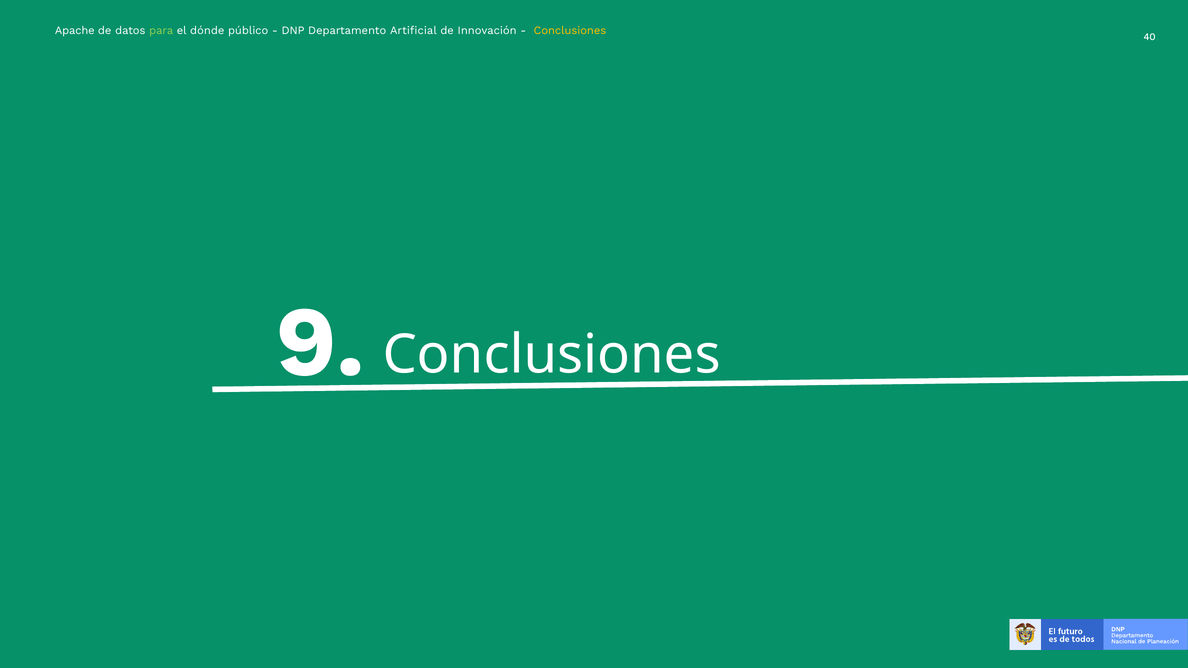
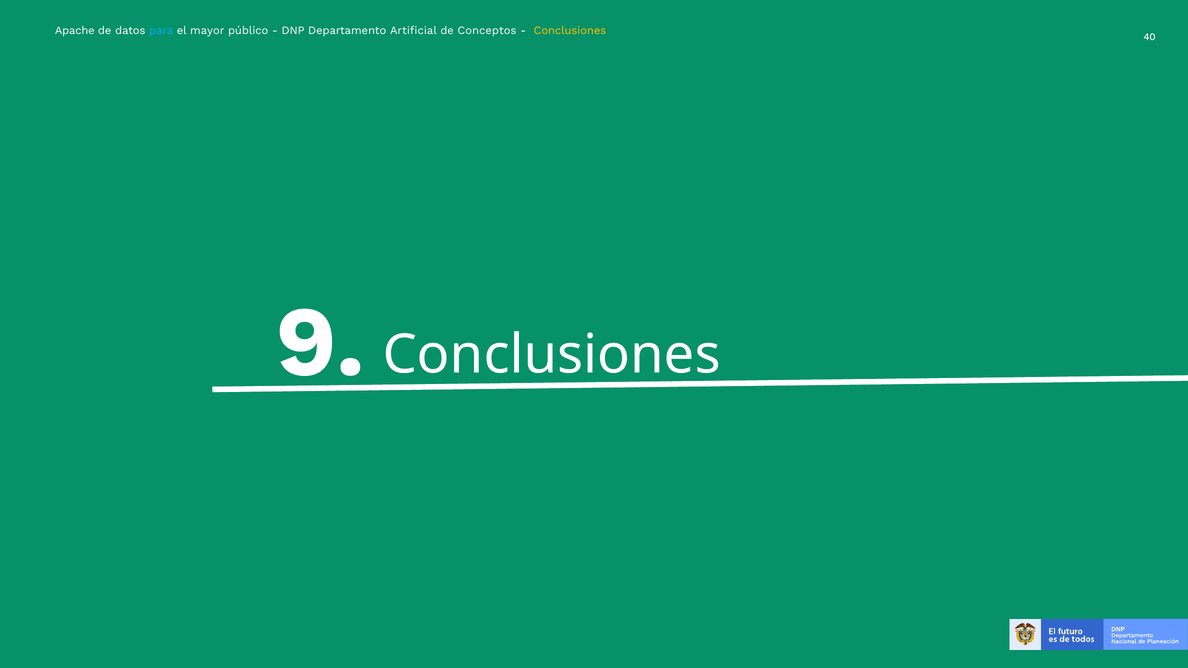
para colour: light green -> light blue
dónde: dónde -> mayor
Innovación: Innovación -> Conceptos
